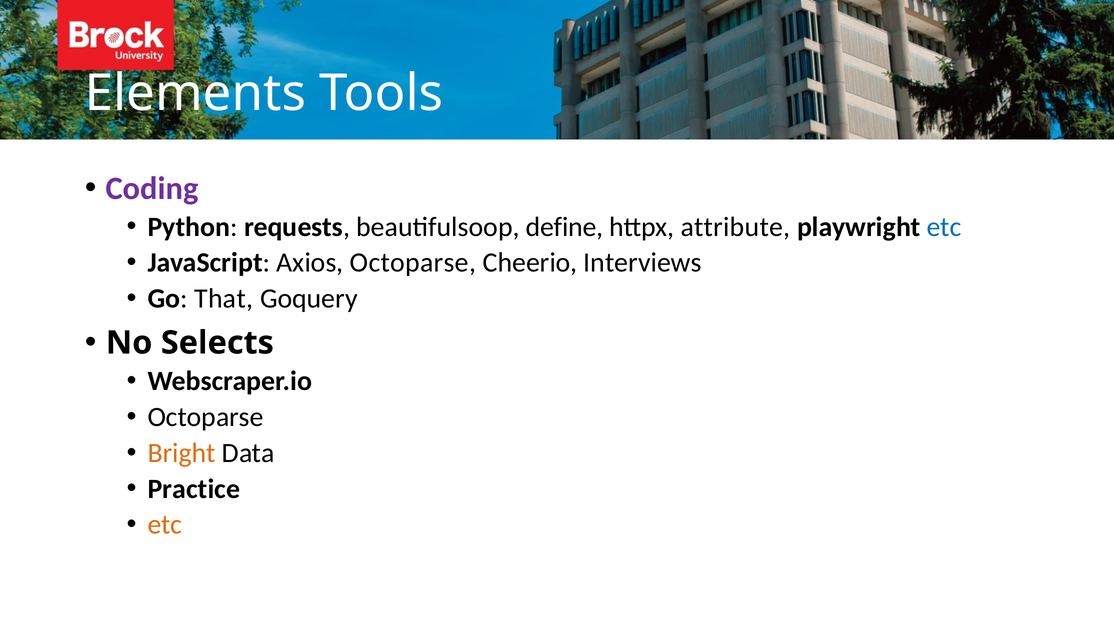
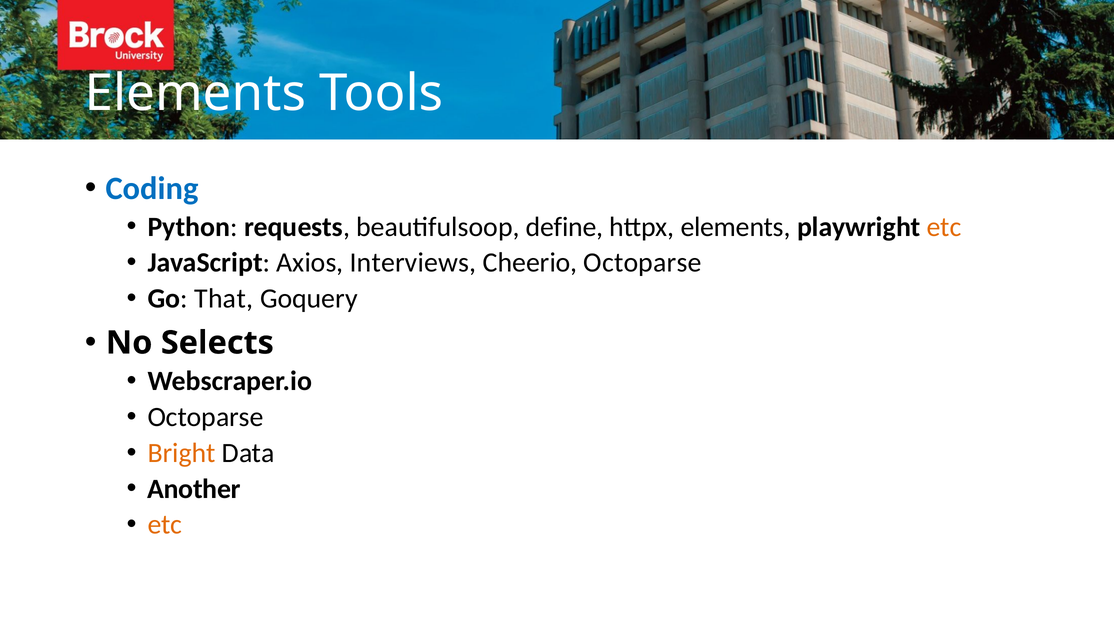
Coding colour: purple -> blue
httpx attribute: attribute -> elements
etc at (944, 227) colour: blue -> orange
Axios Octoparse: Octoparse -> Interviews
Cheerio Interviews: Interviews -> Octoparse
Practice: Practice -> Another
